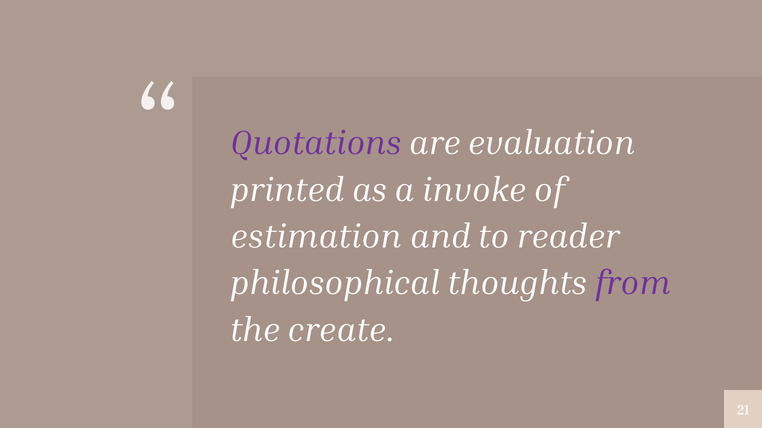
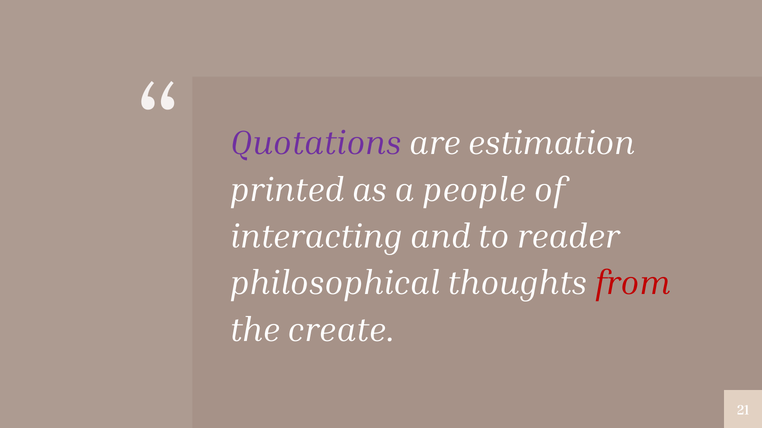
evaluation: evaluation -> estimation
invoke: invoke -> people
estimation: estimation -> interacting
from colour: purple -> red
